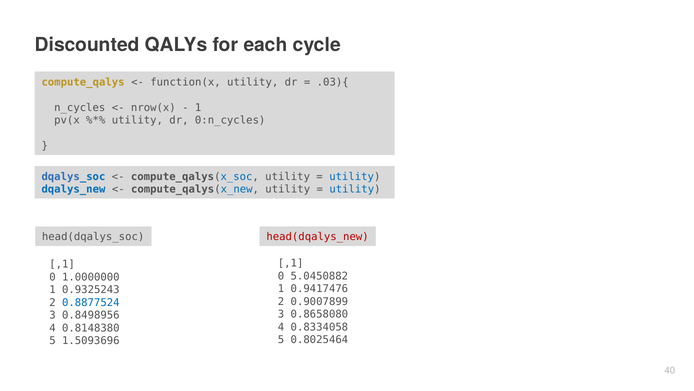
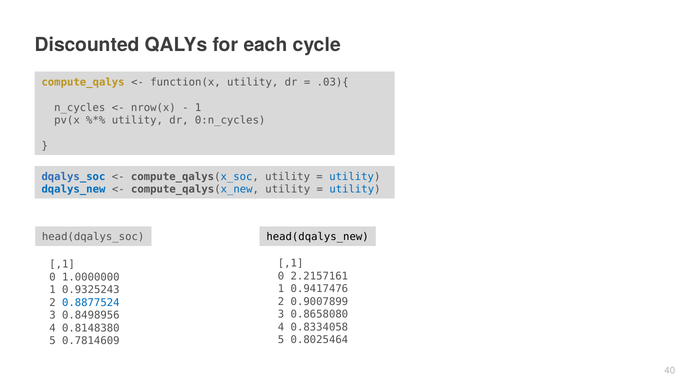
head(dqalys_new colour: red -> black
5.0450882: 5.0450882 -> 2.2157161
1.5093696: 1.5093696 -> 0.7814609
